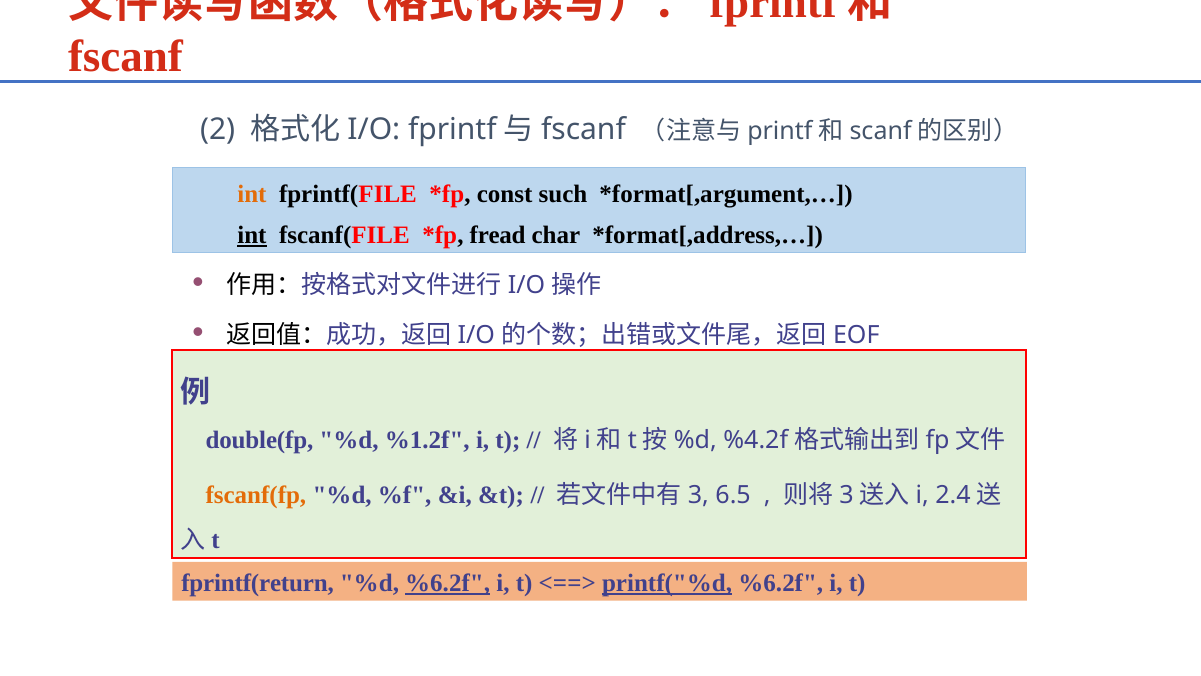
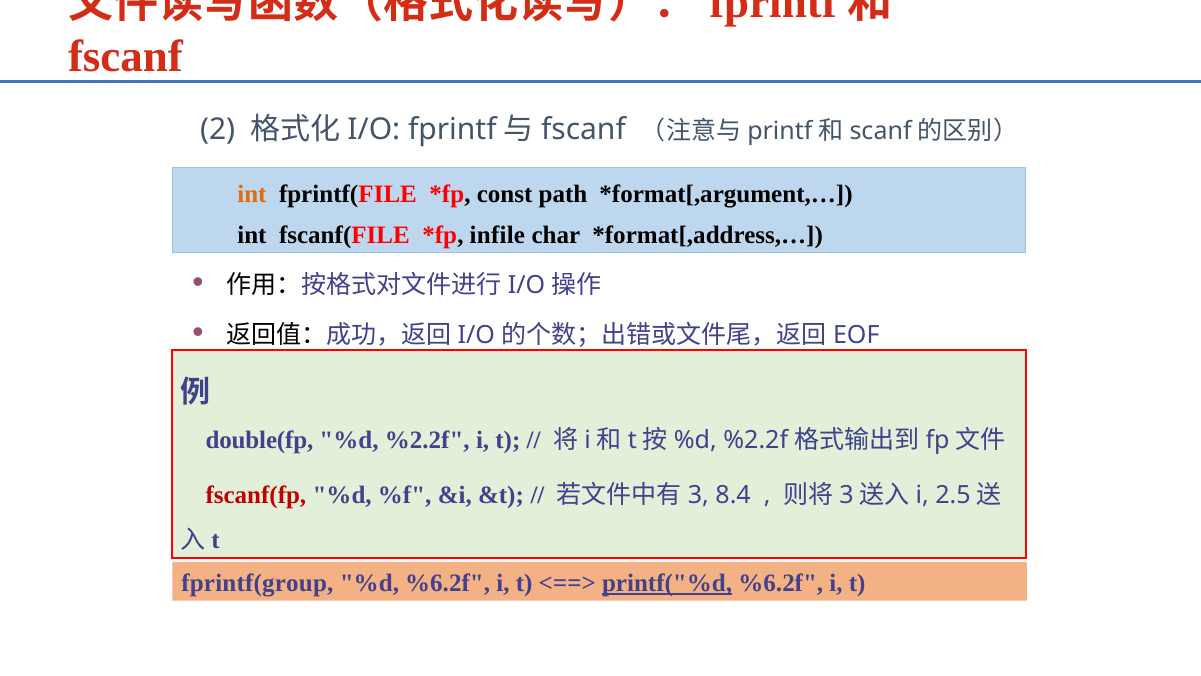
such: such -> path
int at (252, 235) underline: present -> none
fread: fread -> infile
%1.2f at (427, 440): %1.2f -> %2.2f
%4.2f at (756, 440): %4.2f -> %2.2f
fscanf(fp colour: orange -> red
6.5: 6.5 -> 8.4
2.4: 2.4 -> 2.5
fprintf(return: fprintf(return -> fprintf(group
%6.2f at (448, 583) underline: present -> none
